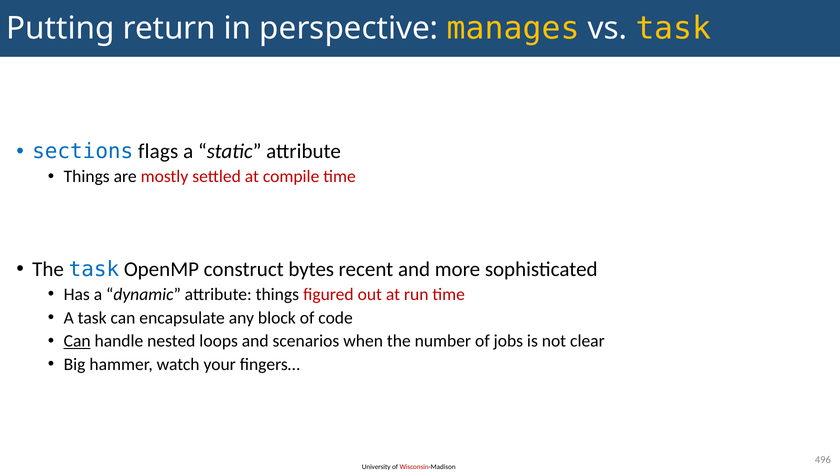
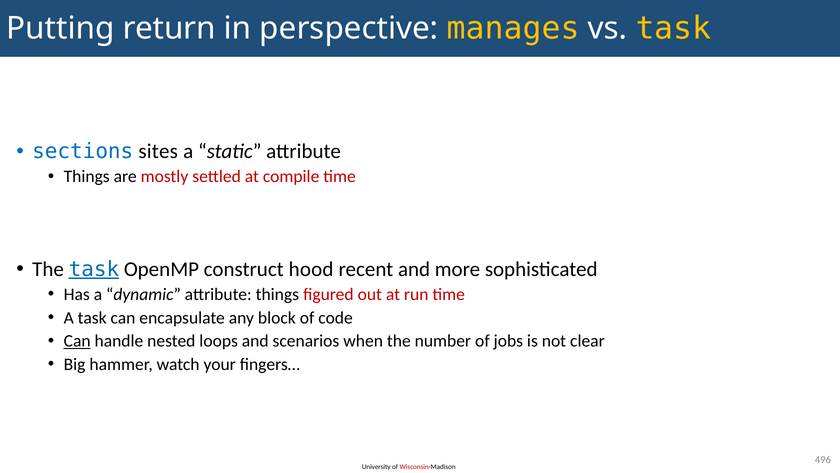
flags: flags -> sites
task at (94, 269) underline: none -> present
bytes: bytes -> hood
